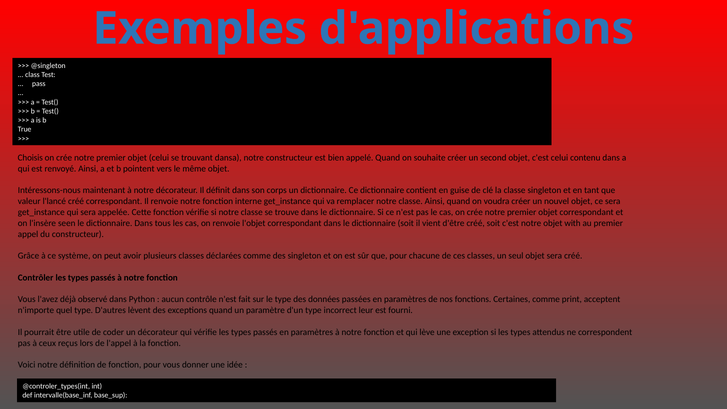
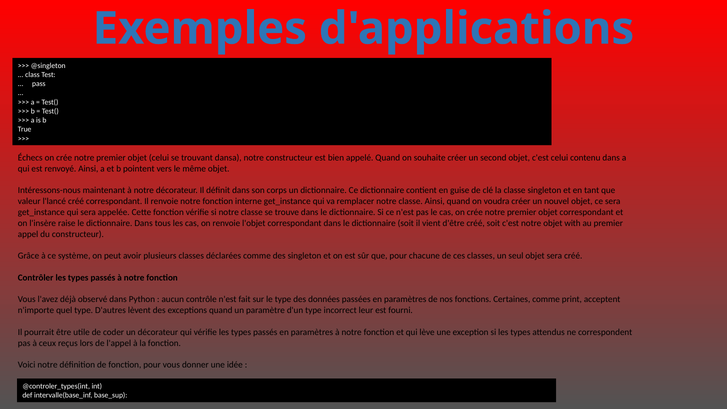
Choisis: Choisis -> Échecs
seen: seen -> raise
